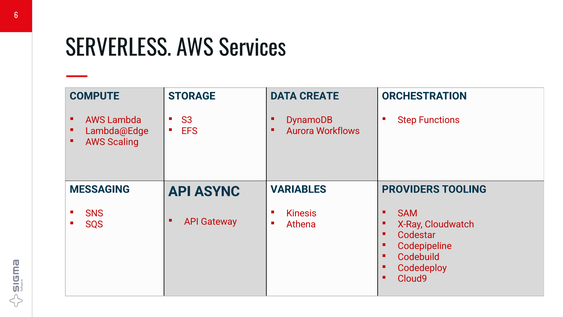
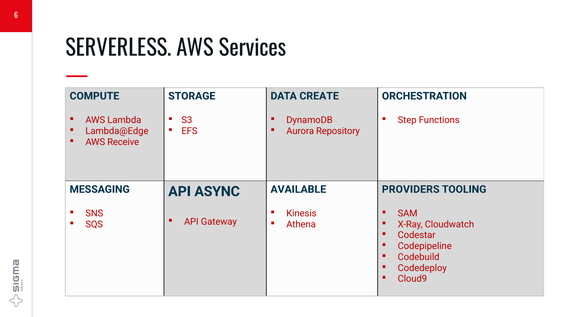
Workflows: Workflows -> Repository
Scaling: Scaling -> Receive
VARIABLES: VARIABLES -> AVAILABLE
